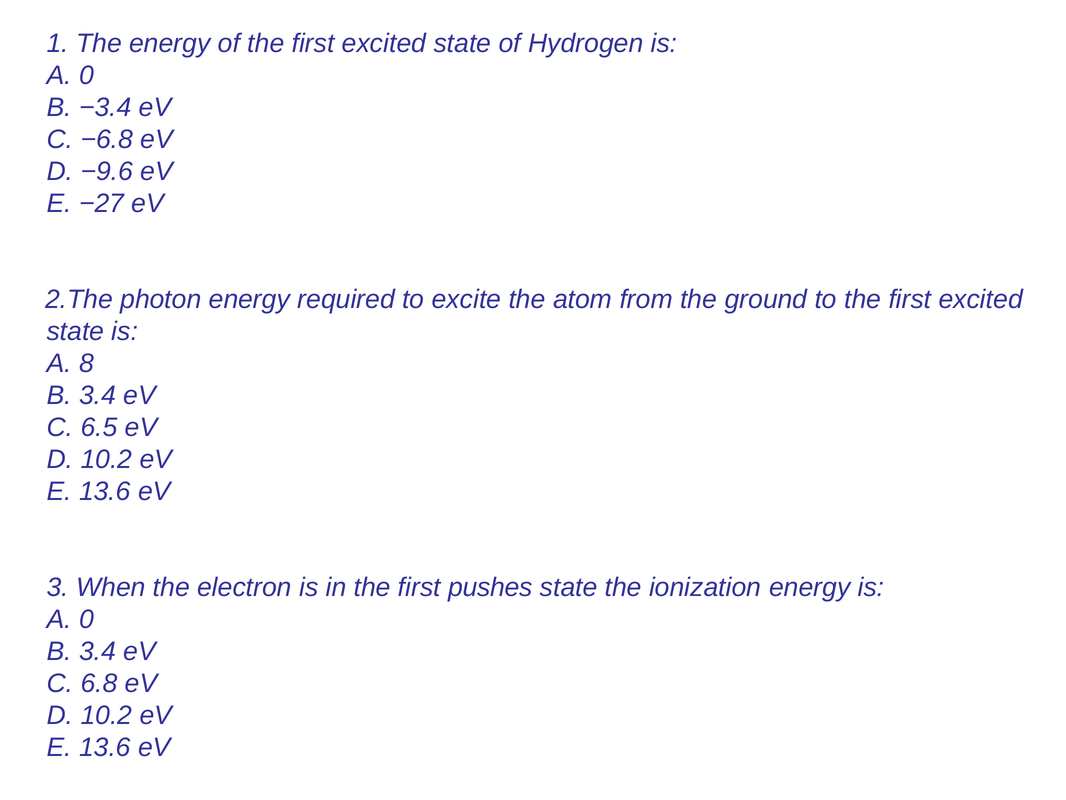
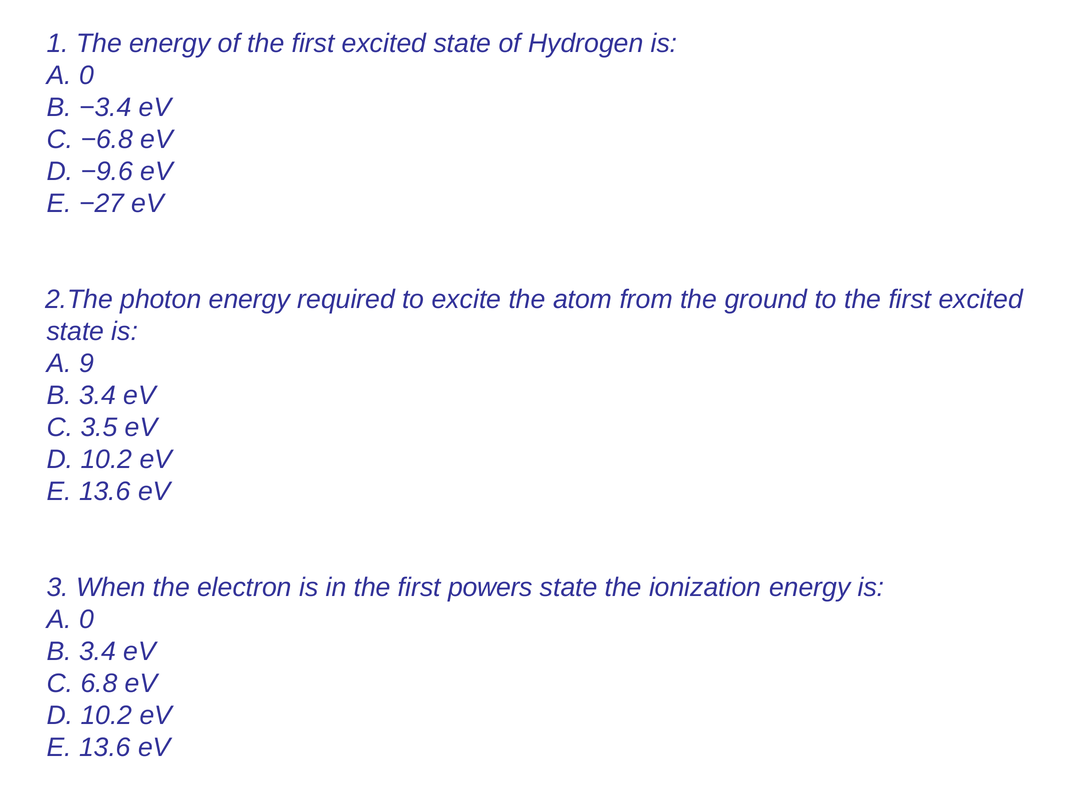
8: 8 -> 9
6.5: 6.5 -> 3.5
pushes: pushes -> powers
